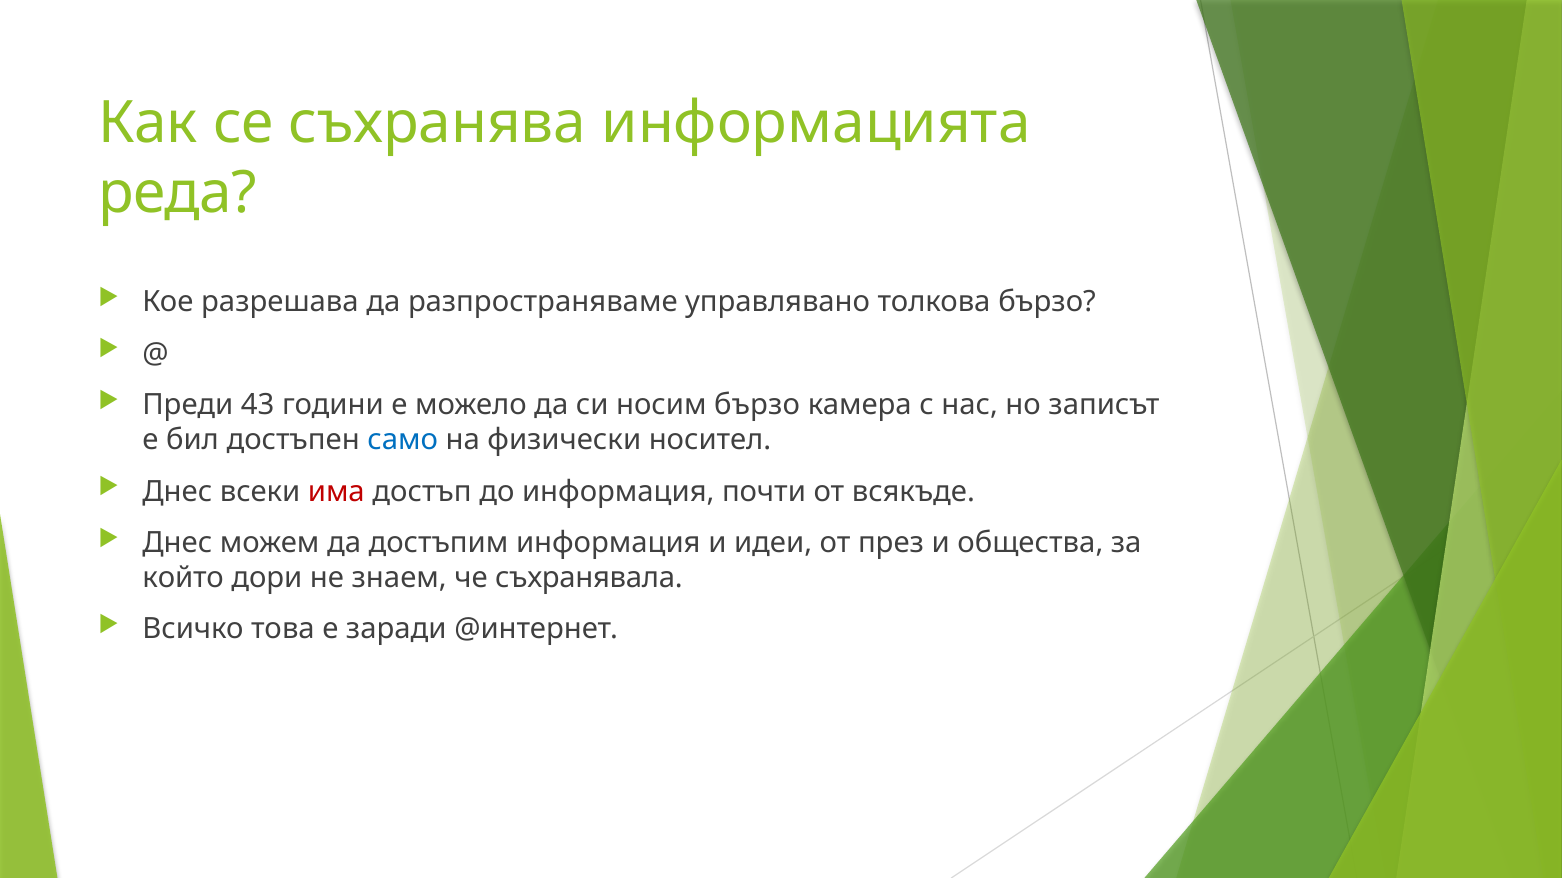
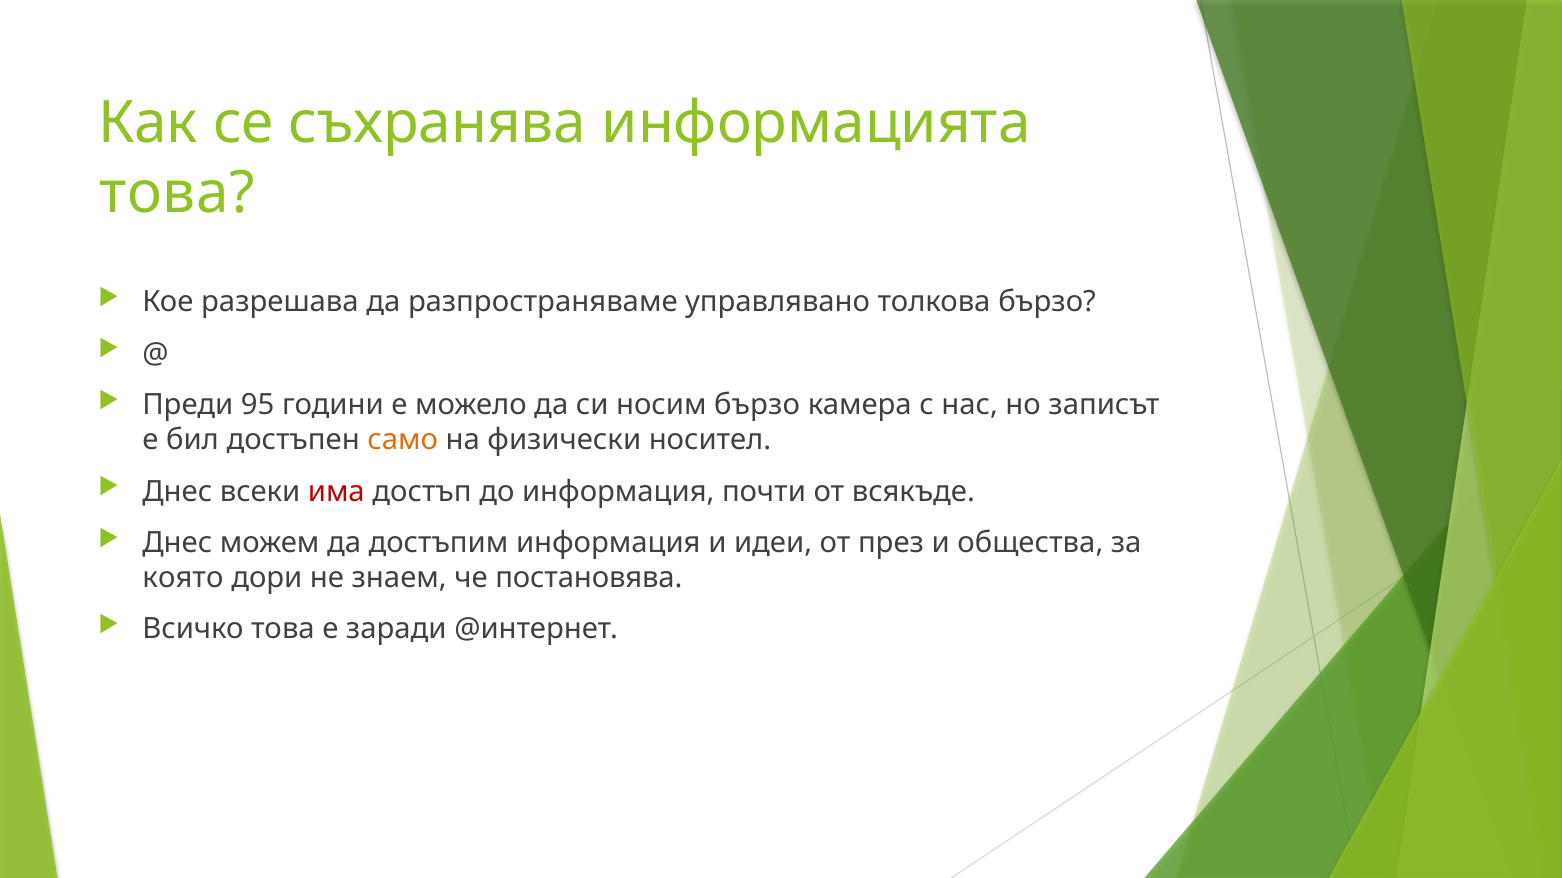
реда at (178, 193): реда -> това
43: 43 -> 95
само colour: blue -> orange
който: който -> която
съхранявала: съхранявала -> постановява
